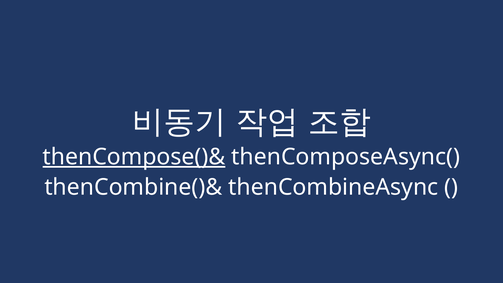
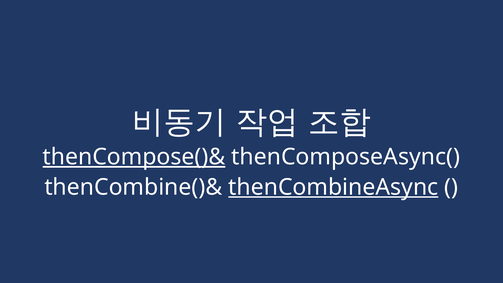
thenCombineAsync underline: none -> present
